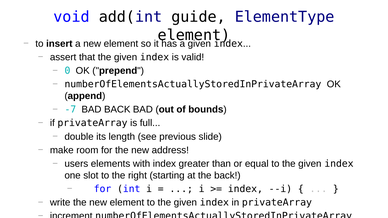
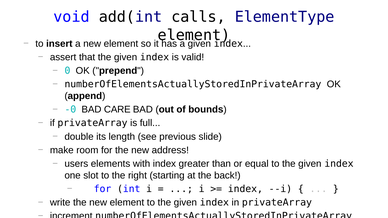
guide: guide -> calls
-7: -7 -> -0
BAD BACK: BACK -> CARE
